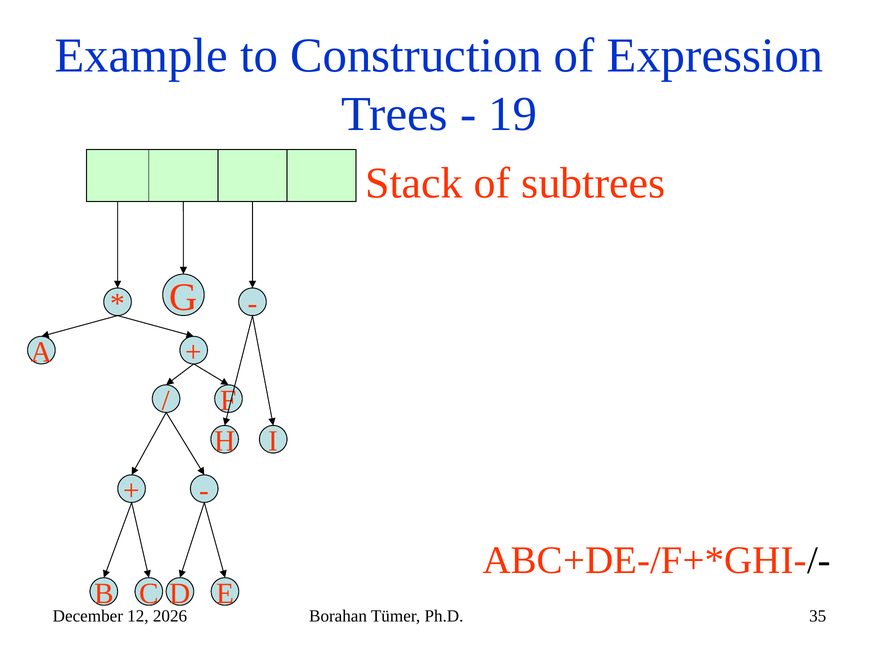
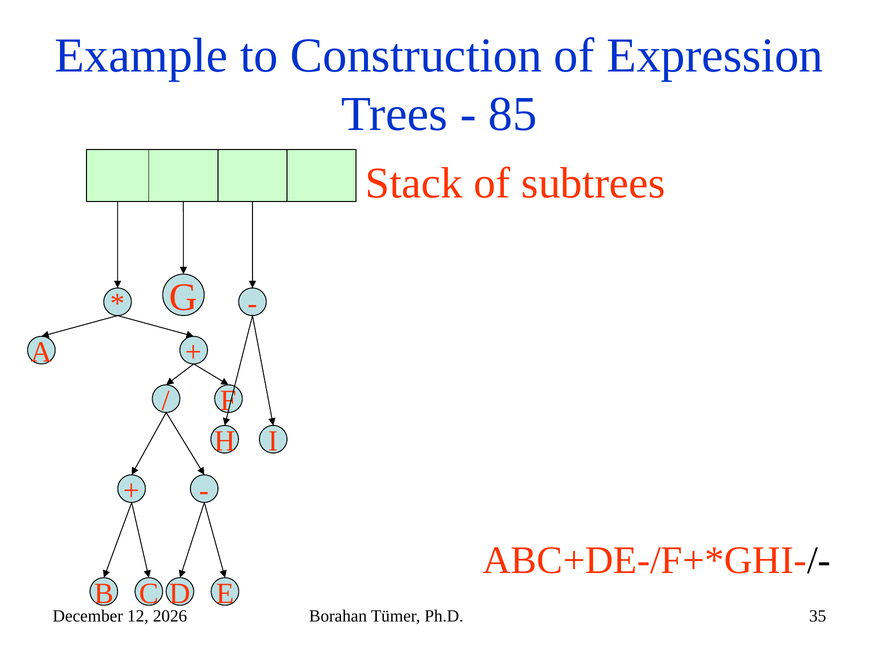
19: 19 -> 85
